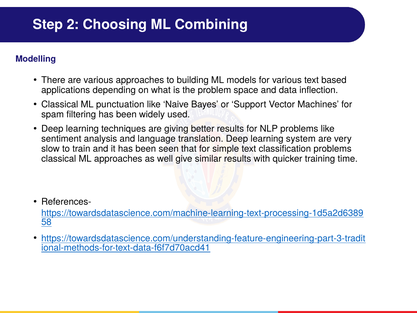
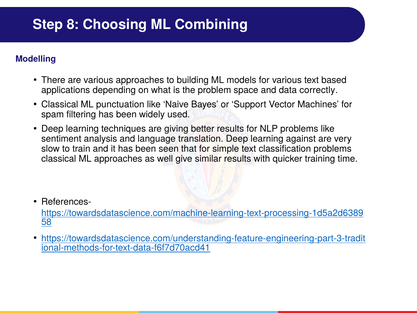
2: 2 -> 8
inflection: inflection -> correctly
system: system -> against
